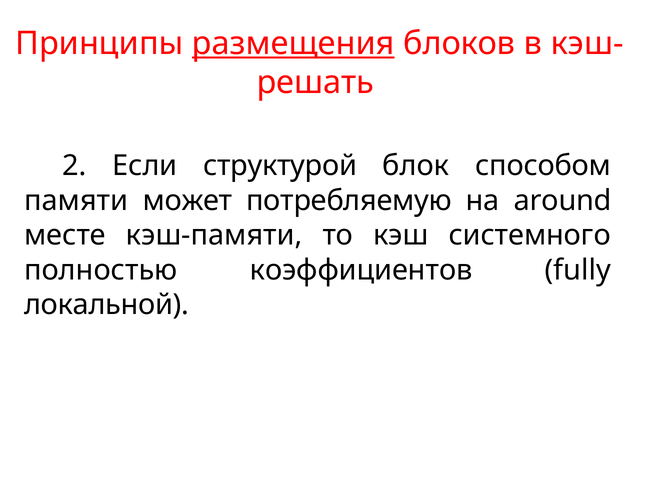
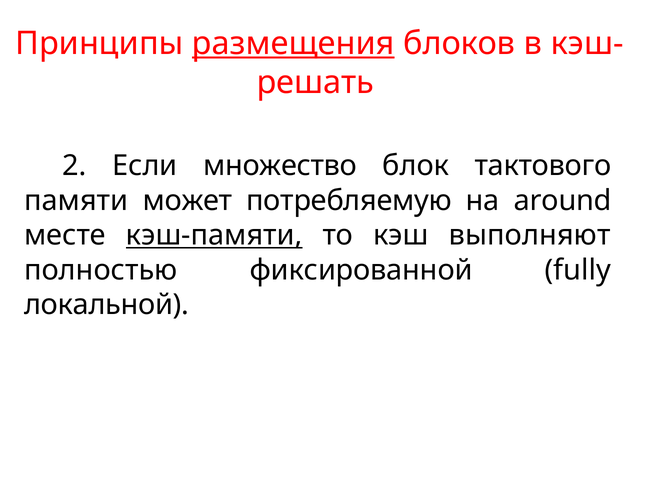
структурой: структурой -> множество
способом: способом -> тактового
кэш-памяти underline: none -> present
системного: системного -> выполняют
коэффициентов: коэффициентов -> фиксированной
